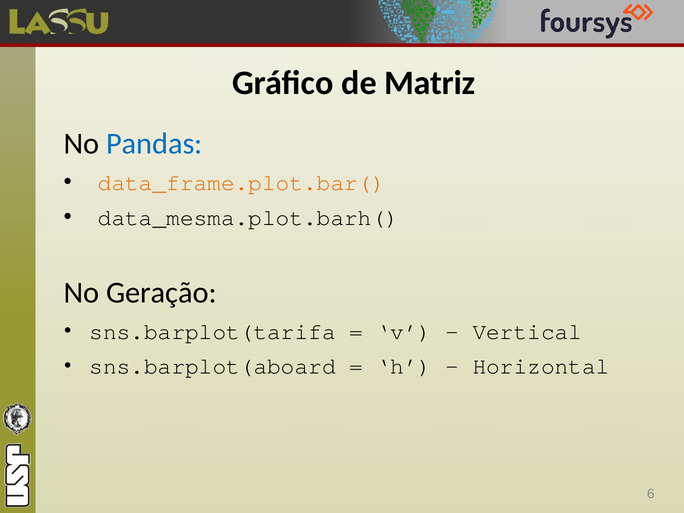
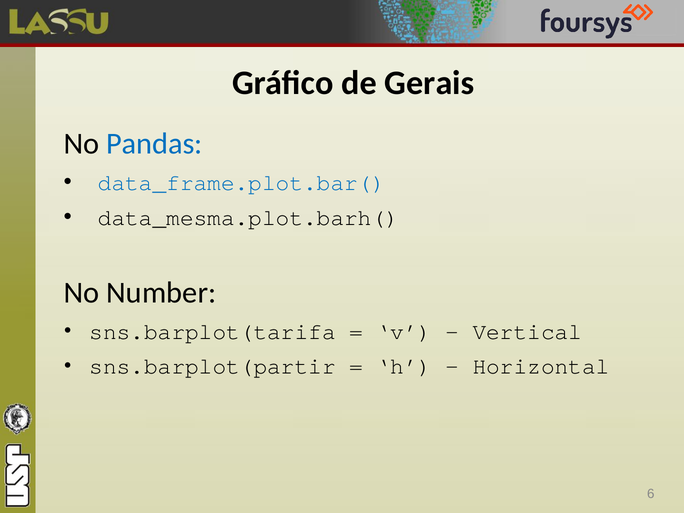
Matriz: Matriz -> Gerais
data_frame.plot.bar( colour: orange -> blue
Geração: Geração -> Number
sns.barplot(aboard: sns.barplot(aboard -> sns.barplot(partir
